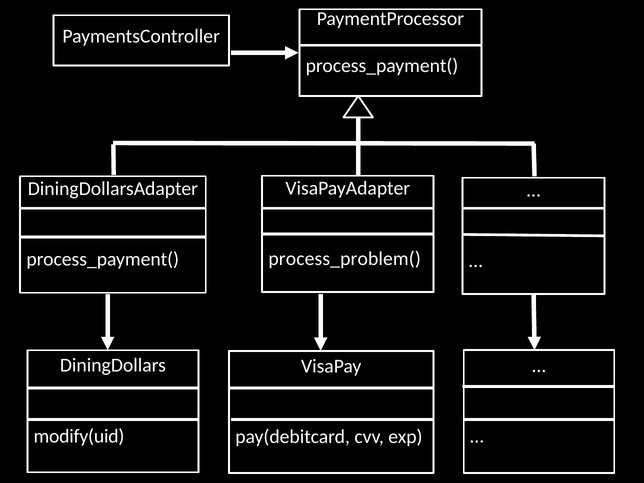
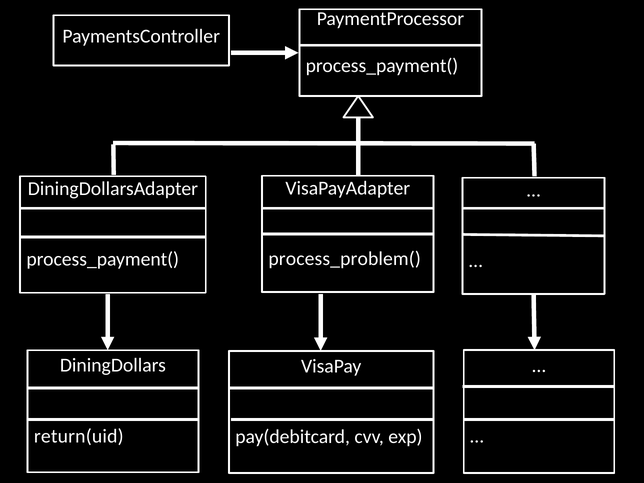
modify(uid: modify(uid -> return(uid
